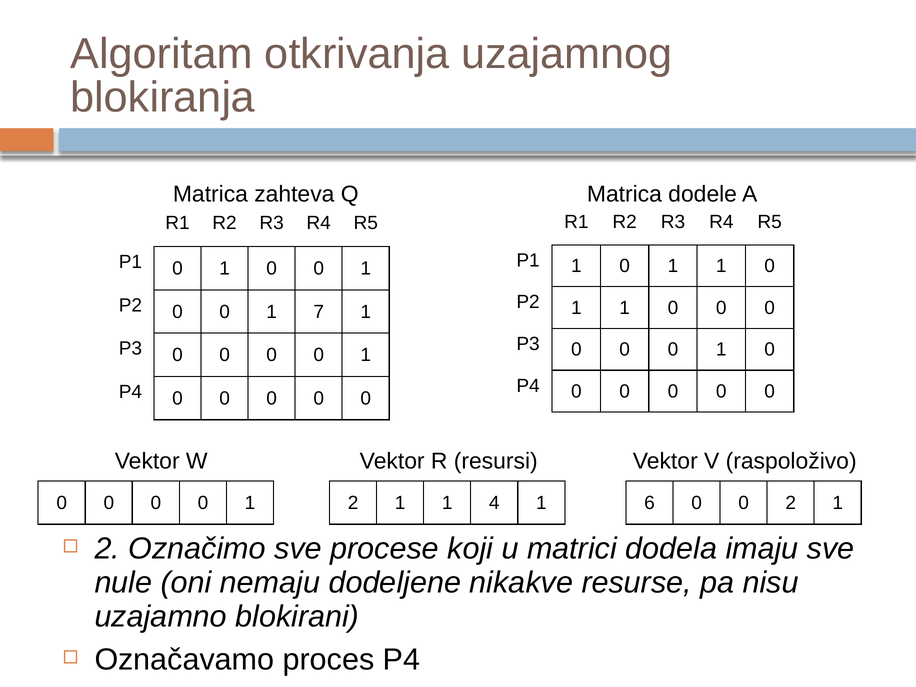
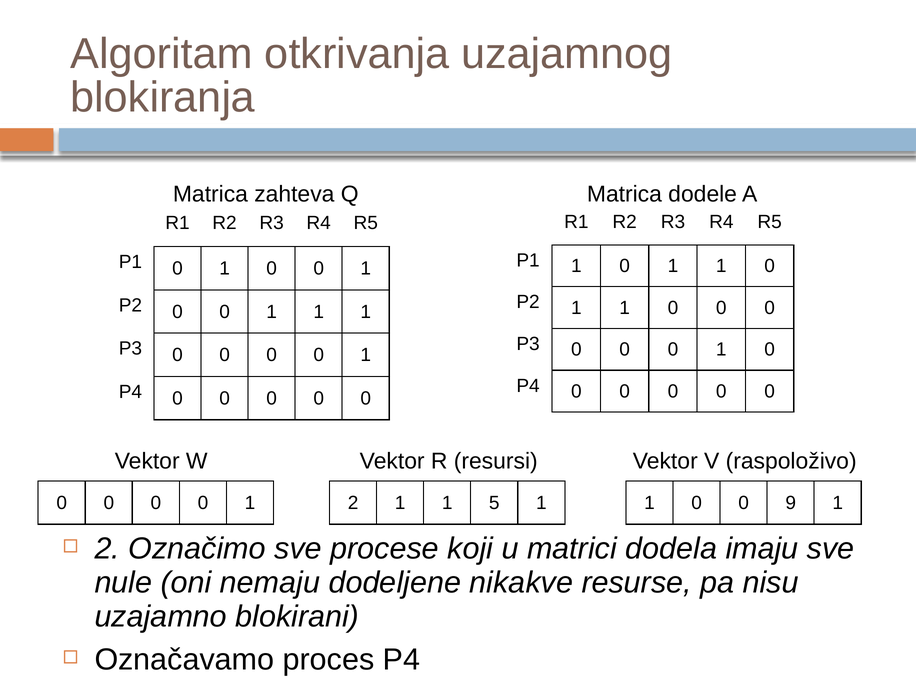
0 0 1 7: 7 -> 1
4: 4 -> 5
6 at (650, 503): 6 -> 1
0 2: 2 -> 9
